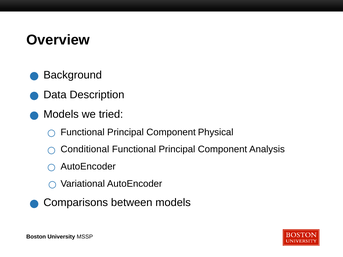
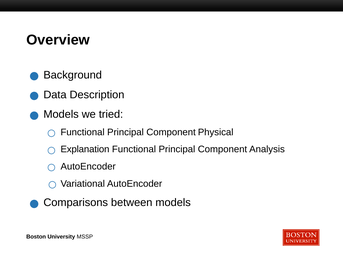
Conditional: Conditional -> Explanation
